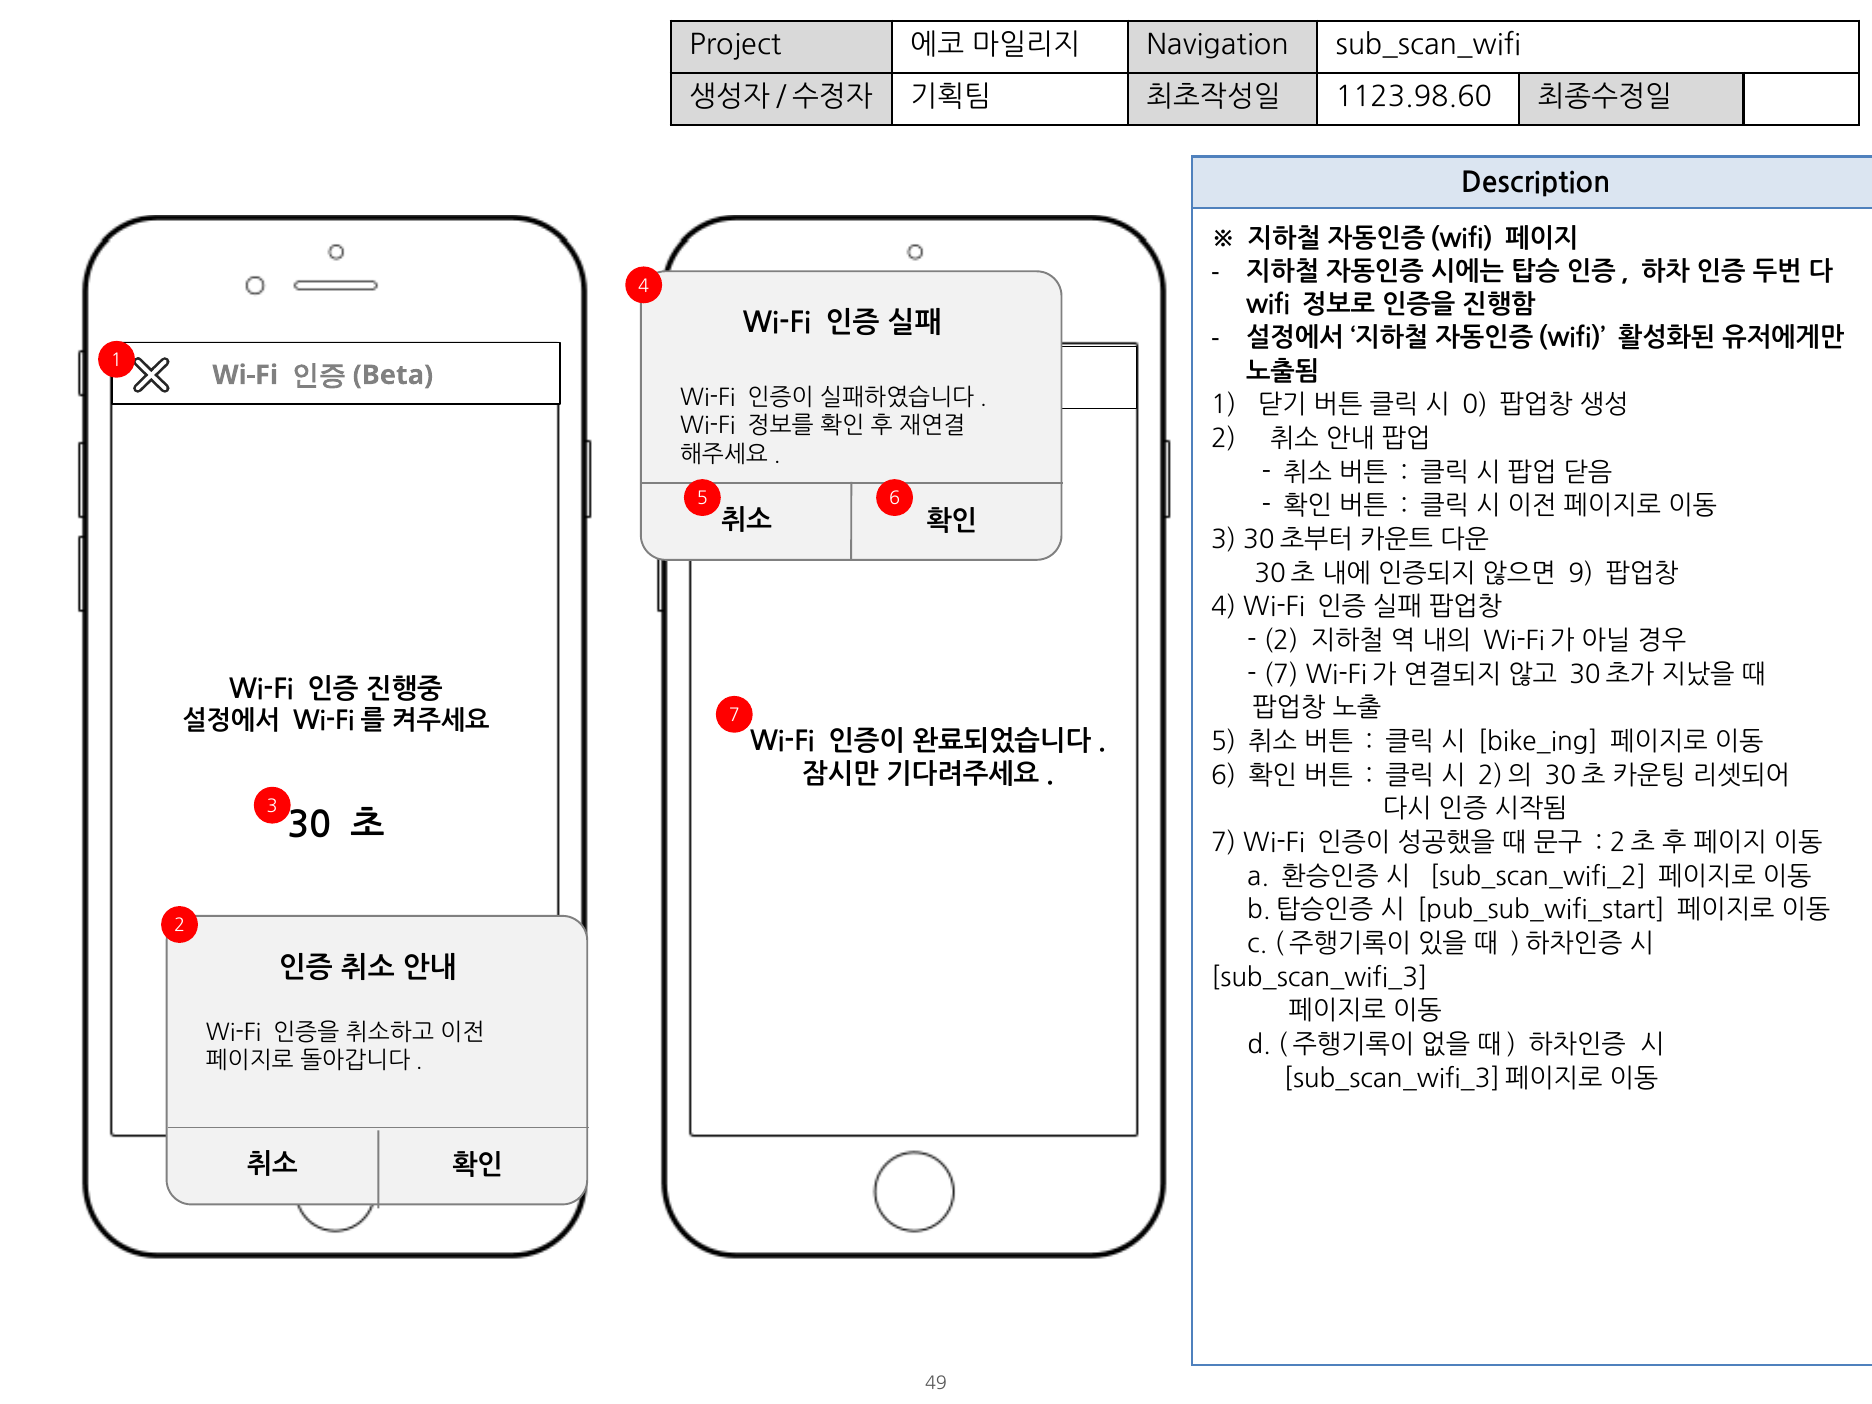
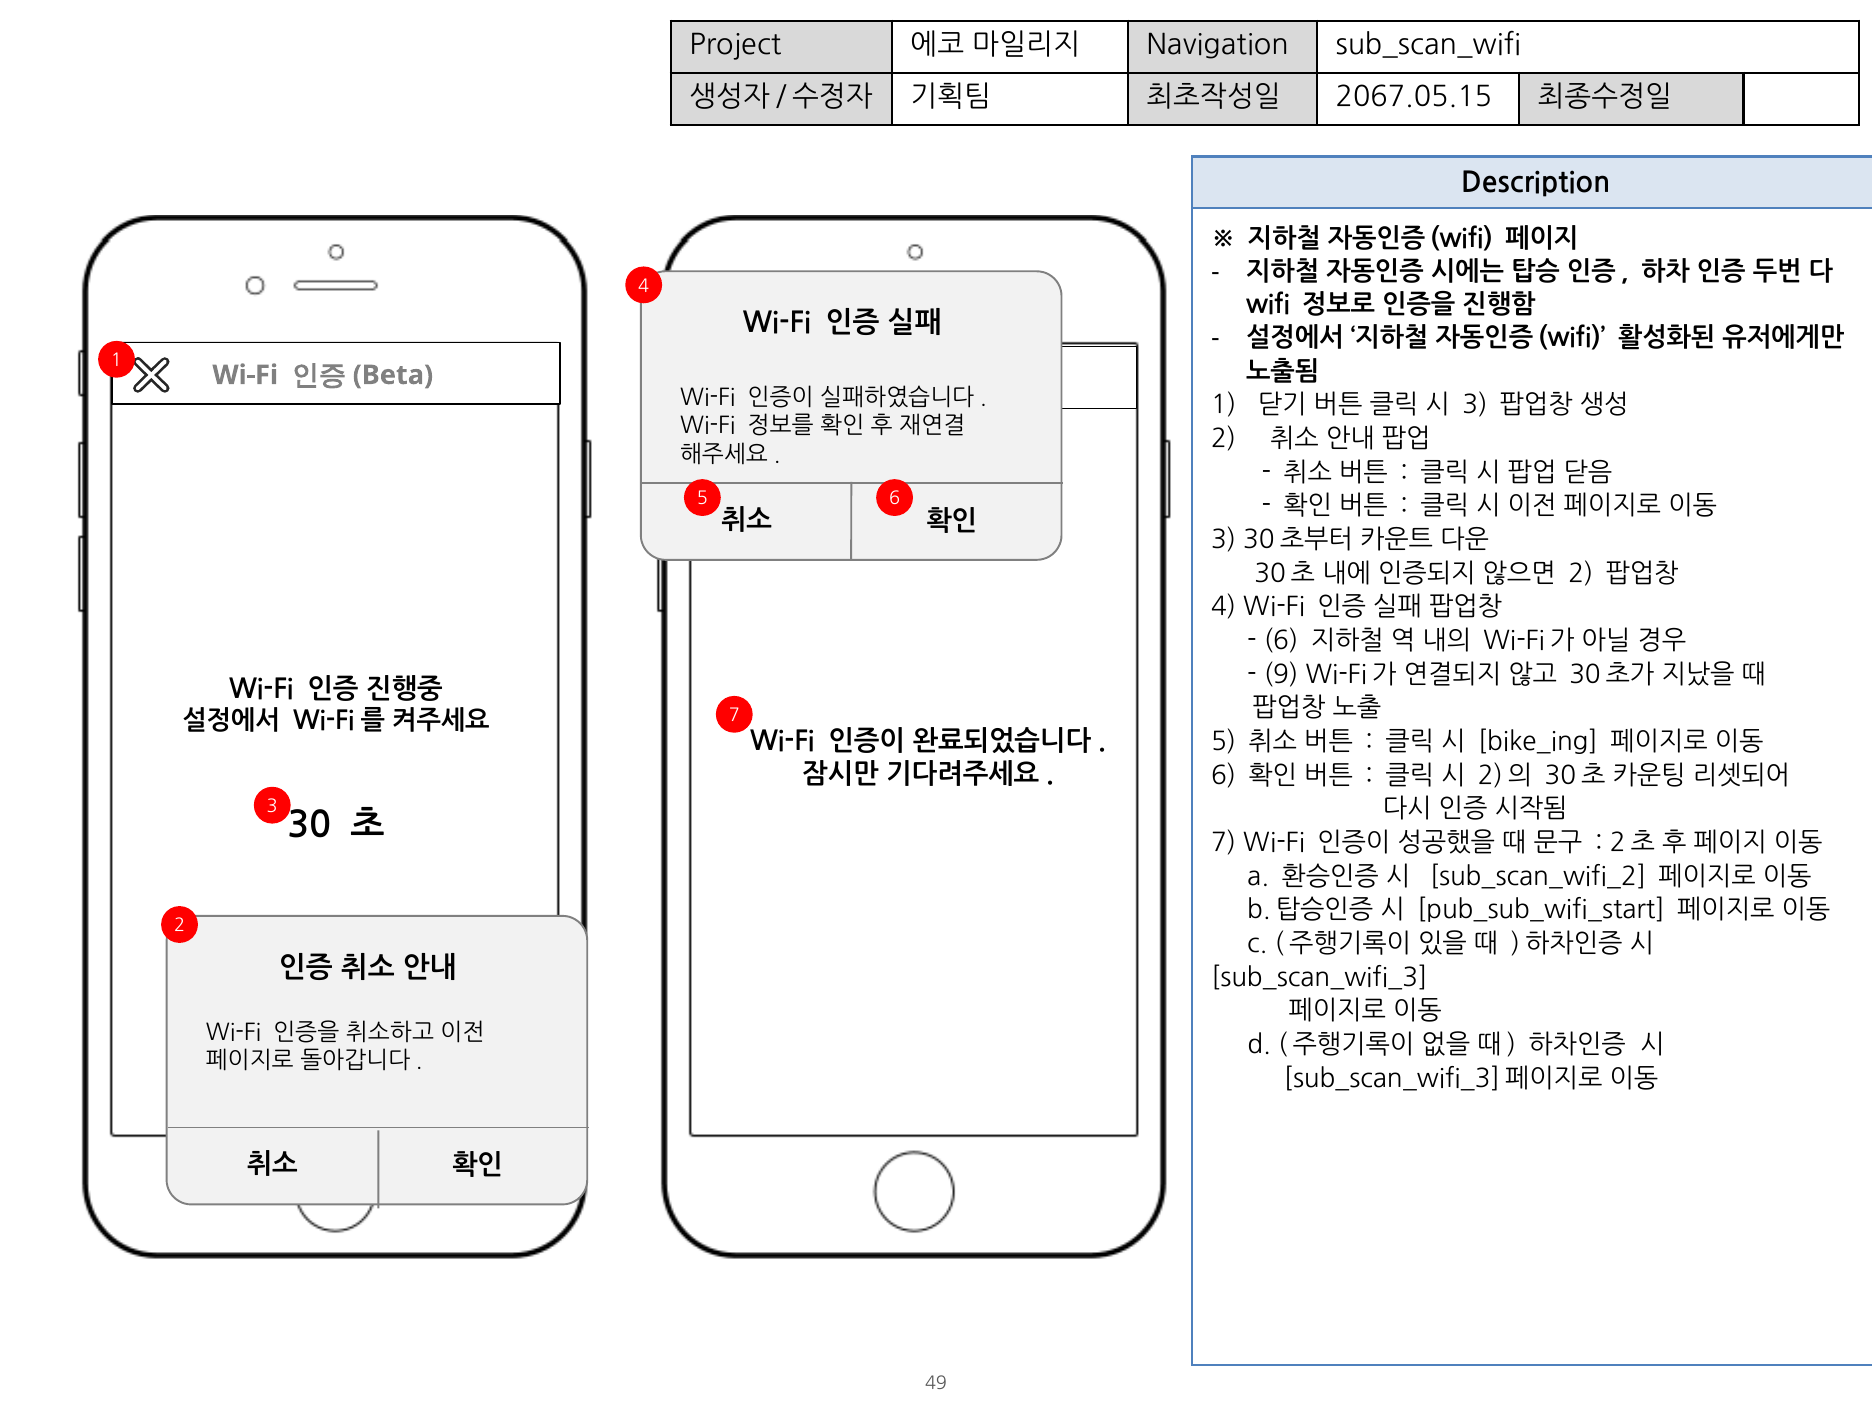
1123.98.60: 1123.98.60 -> 2067.05.15
0 at (1475, 405): 0 -> 3
9 at (1581, 574): 9 -> 2
2 at (1281, 641): 2 -> 6
7 at (1281, 675): 7 -> 9
